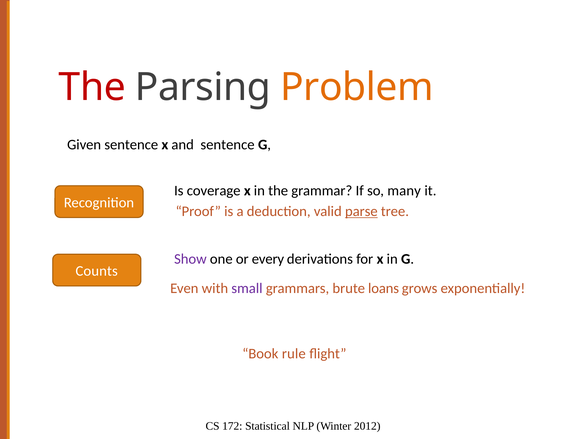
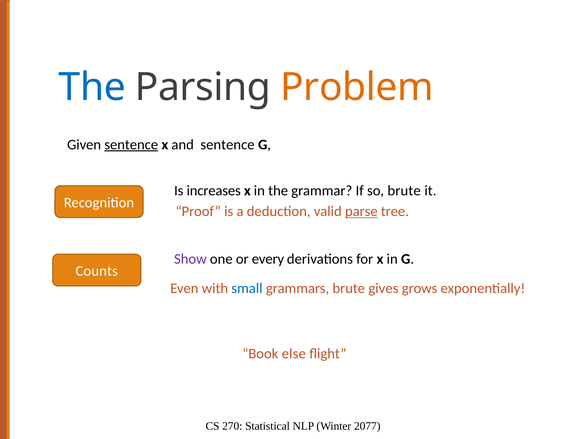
The at (92, 88) colour: red -> blue
sentence at (131, 145) underline: none -> present
coverage: coverage -> increases
so many: many -> brute
small colour: purple -> blue
loans: loans -> gives
rule: rule -> else
172: 172 -> 270
2012: 2012 -> 2077
